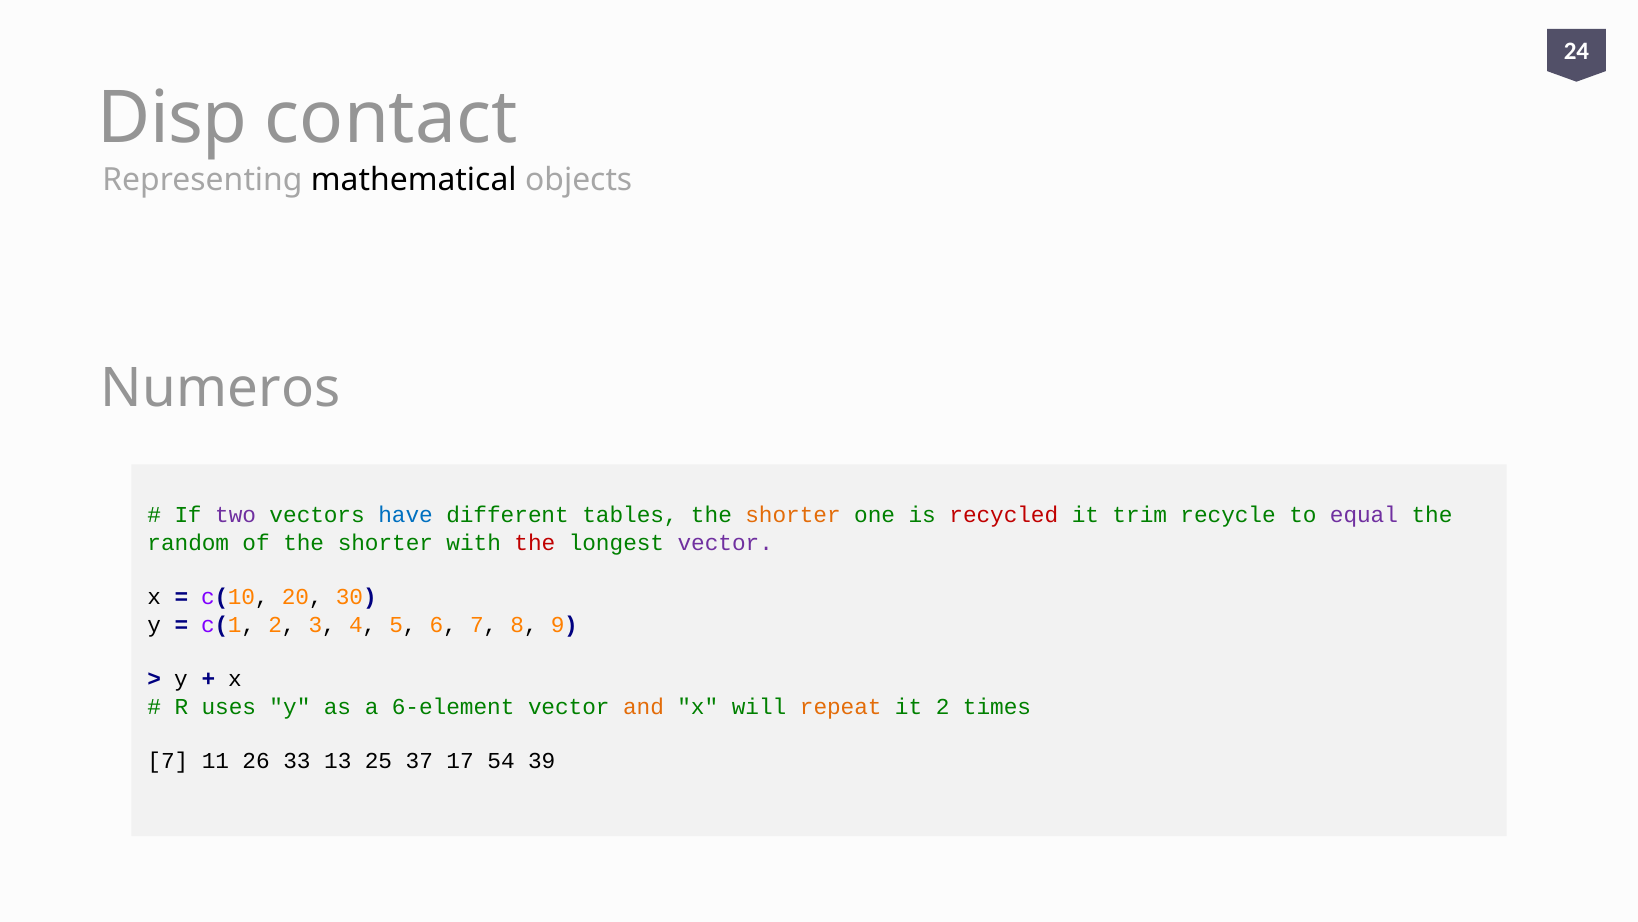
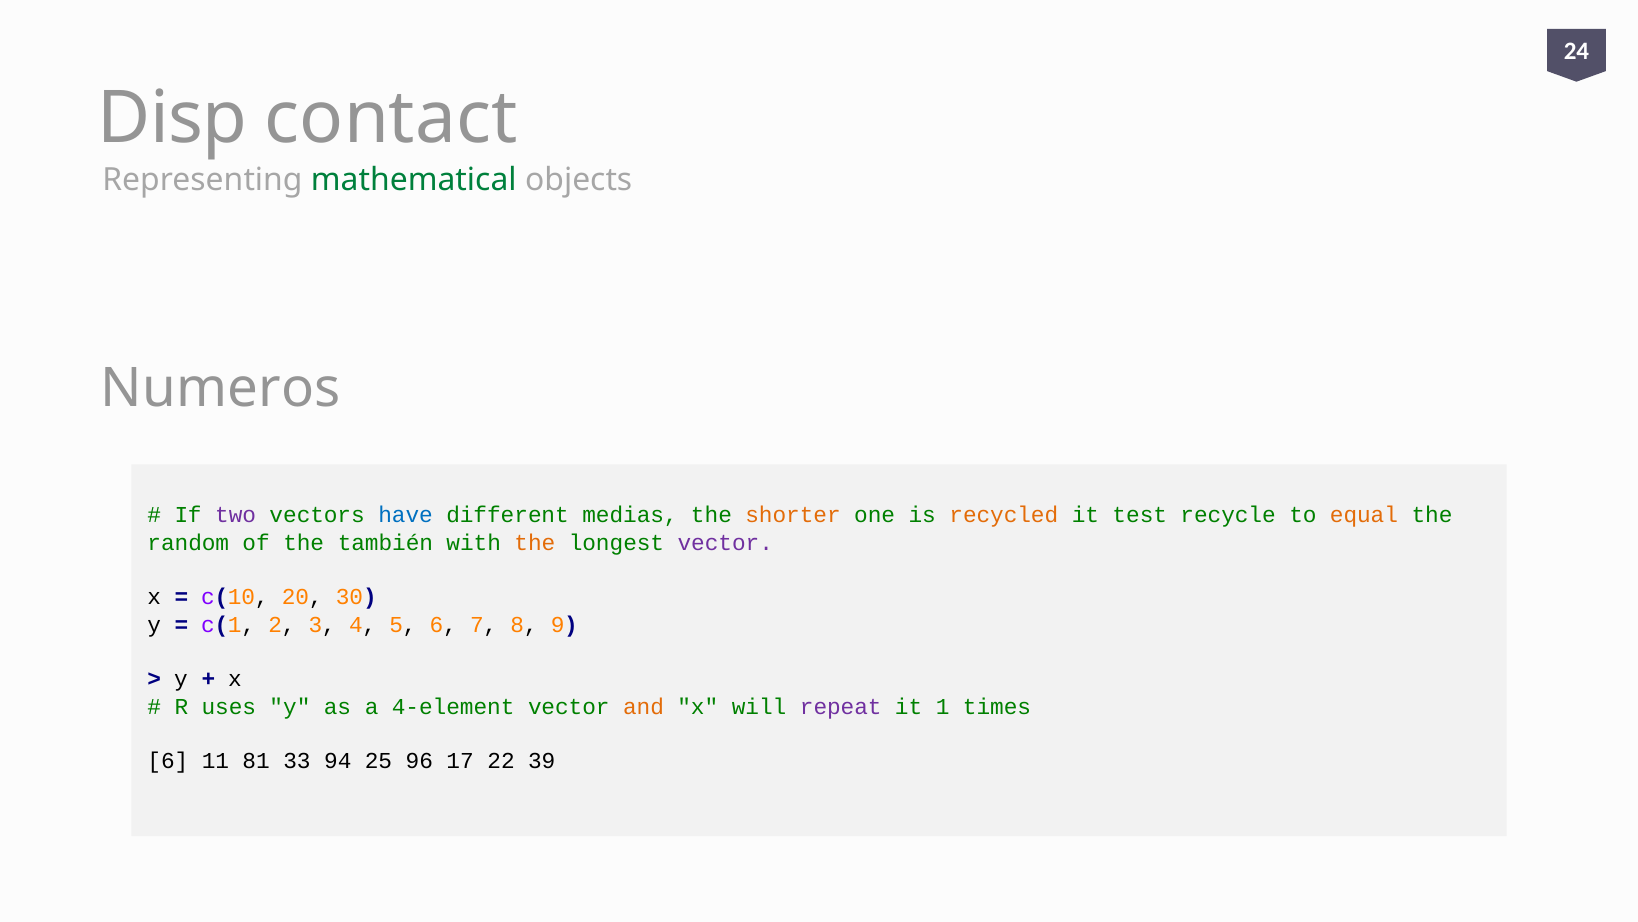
mathematical colour: black -> green
tables: tables -> medias
recycled colour: red -> orange
trim: trim -> test
equal colour: purple -> orange
of the shorter: shorter -> también
the at (535, 542) colour: red -> orange
6-element: 6-element -> 4-element
repeat colour: orange -> purple
it 2: 2 -> 1
7 at (168, 761): 7 -> 6
26: 26 -> 81
13: 13 -> 94
37: 37 -> 96
54: 54 -> 22
